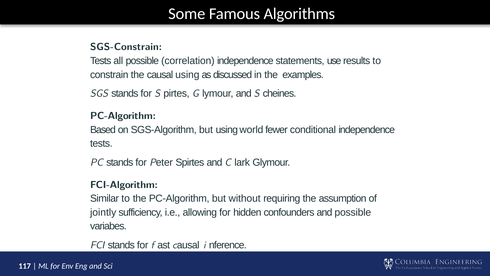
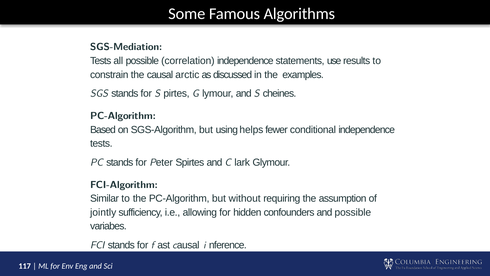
SGS-Constrain: SGS-Constrain -> SGS-Mediation
causal using: using -> arctic
world: world -> helps
